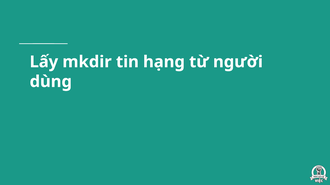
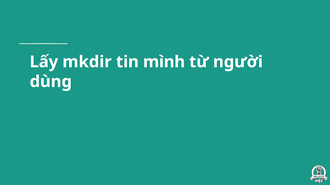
hạng: hạng -> mình
